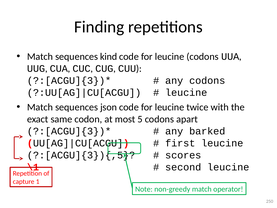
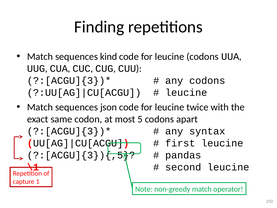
barked: barked -> syntax
scores: scores -> pandas
